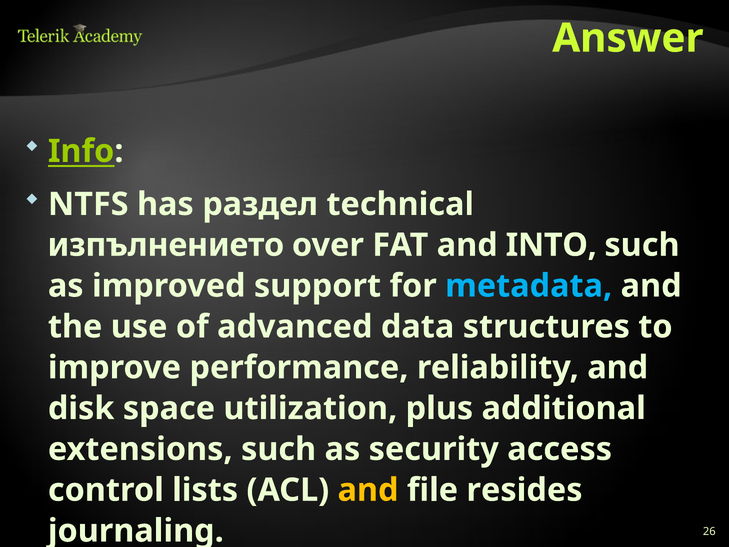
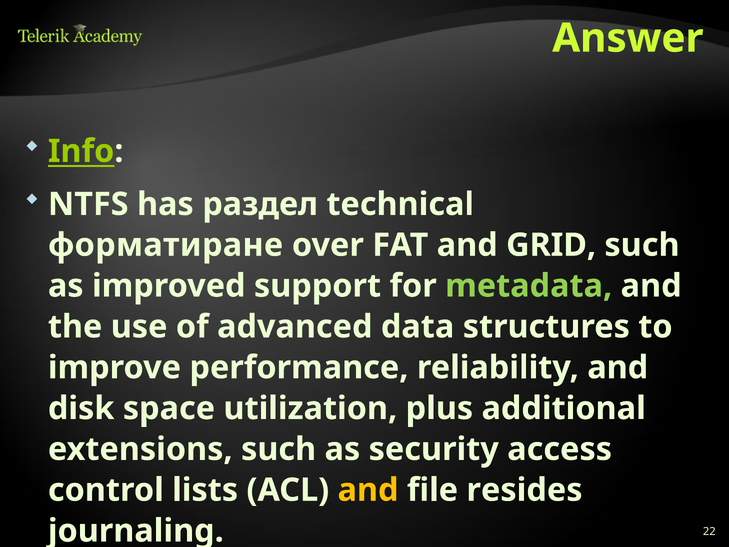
изпълнението: изпълнението -> форматиране
INTO: INTO -> GRID
metadata colour: light blue -> light green
26: 26 -> 22
